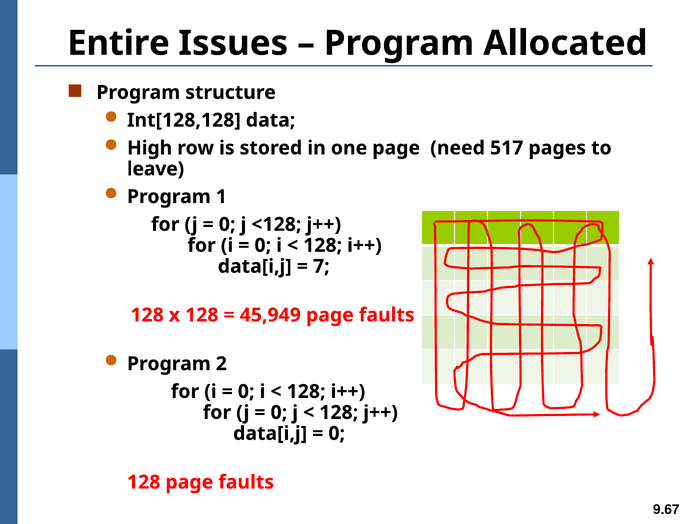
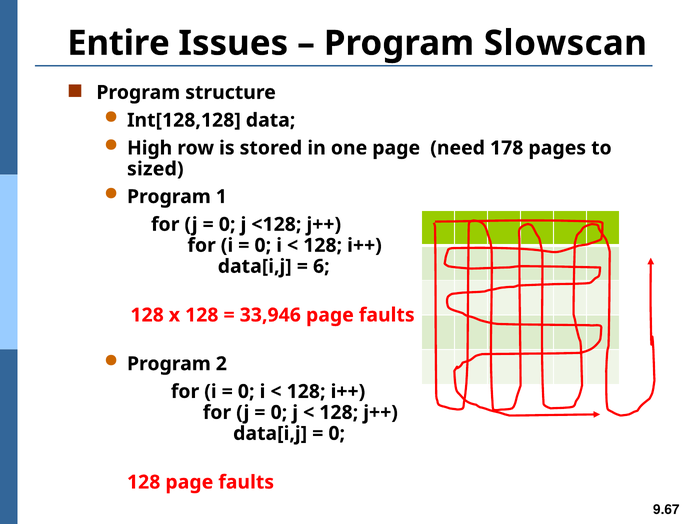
Allocated: Allocated -> Slowscan
517: 517 -> 178
leave: leave -> sized
7: 7 -> 6
45,949: 45,949 -> 33,946
